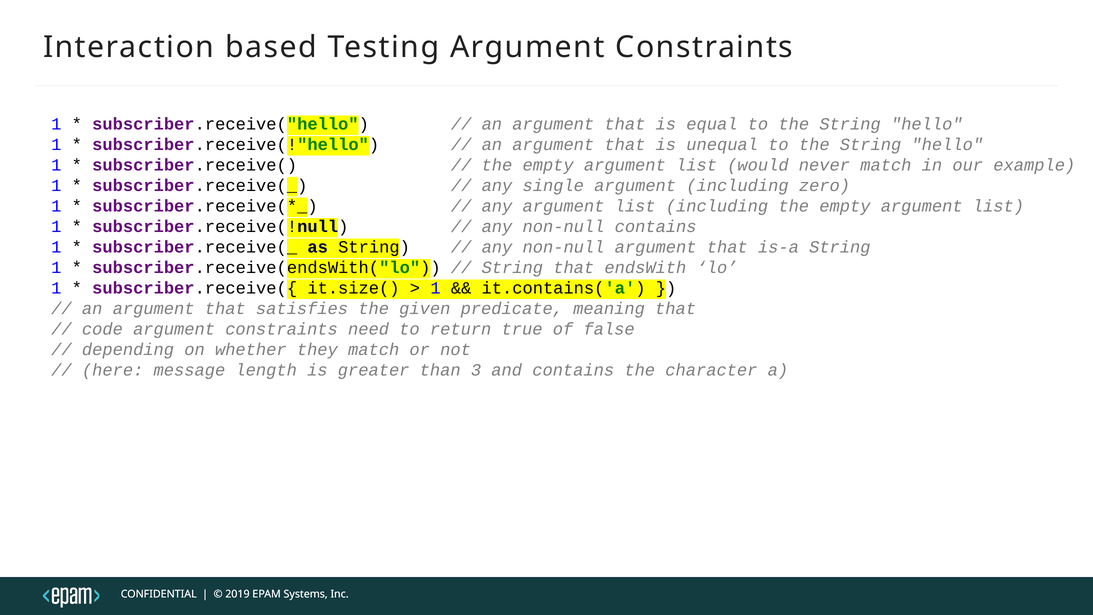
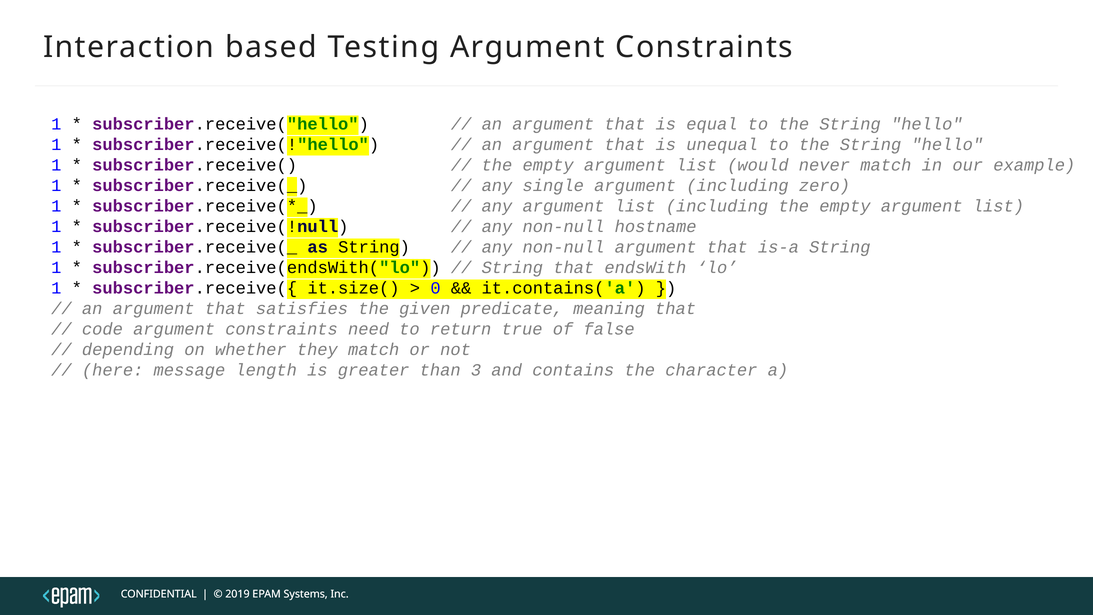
non-null contains: contains -> hostname
1 at (436, 288): 1 -> 0
